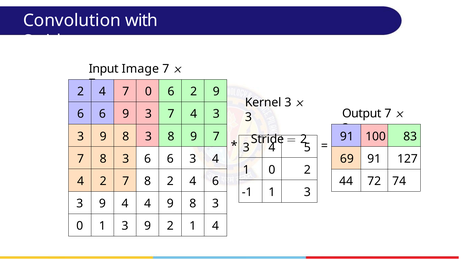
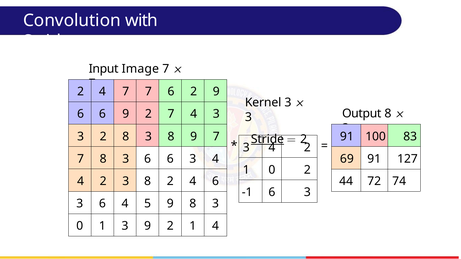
4 7 0: 0 -> 7
Output 7: 7 -> 8
6 9 3: 3 -> 2
9 at (103, 137): 9 -> 2
Stride at (267, 139) underline: none -> present
3 4 5: 5 -> 2
4 2 7: 7 -> 3
-1 1: 1 -> 6
9 at (102, 204): 9 -> 6
4 at (148, 204): 4 -> 5
